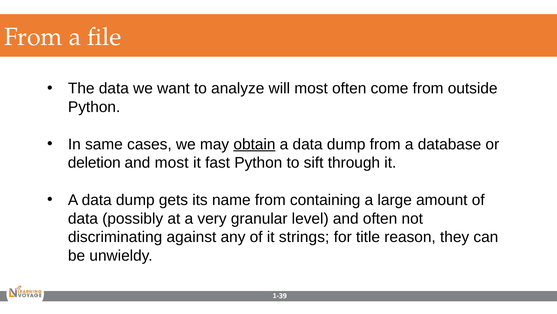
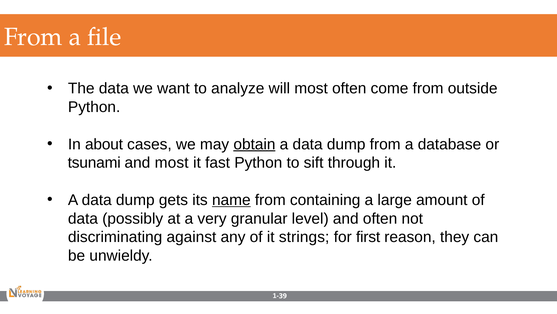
same: same -> about
deletion: deletion -> tsunami
name underline: none -> present
title: title -> first
